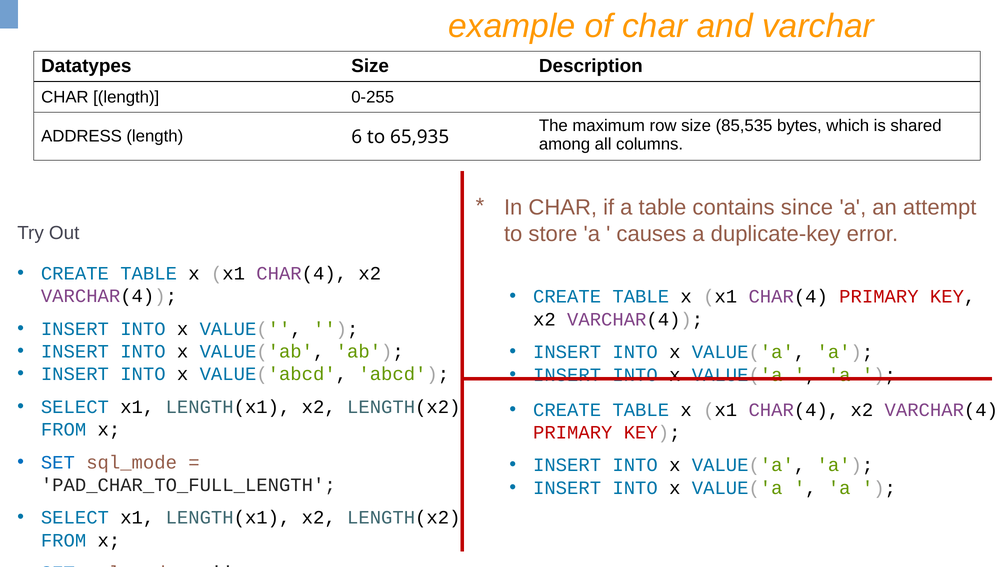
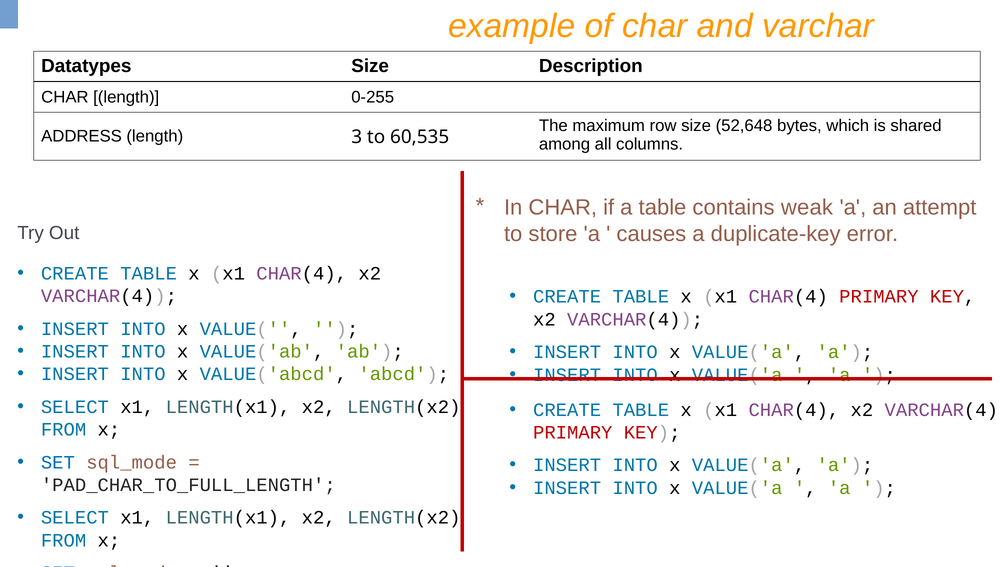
85,535: 85,535 -> 52,648
6: 6 -> 3
65,935: 65,935 -> 60,535
since: since -> weak
